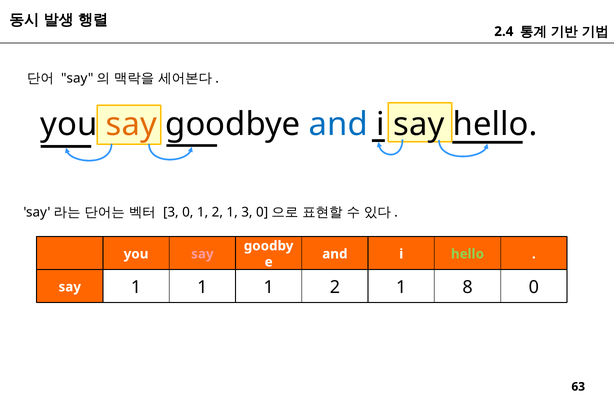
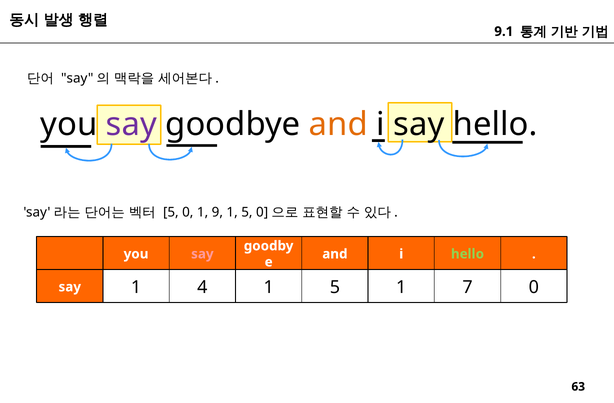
2.4: 2.4 -> 9.1
say at (131, 125) colour: orange -> purple
and at (338, 125) colour: blue -> orange
3 at (171, 212): 3 -> 5
0 1 2: 2 -> 9
3 at (247, 212): 3 -> 5
say 1 1: 1 -> 4
2 at (335, 287): 2 -> 5
8: 8 -> 7
